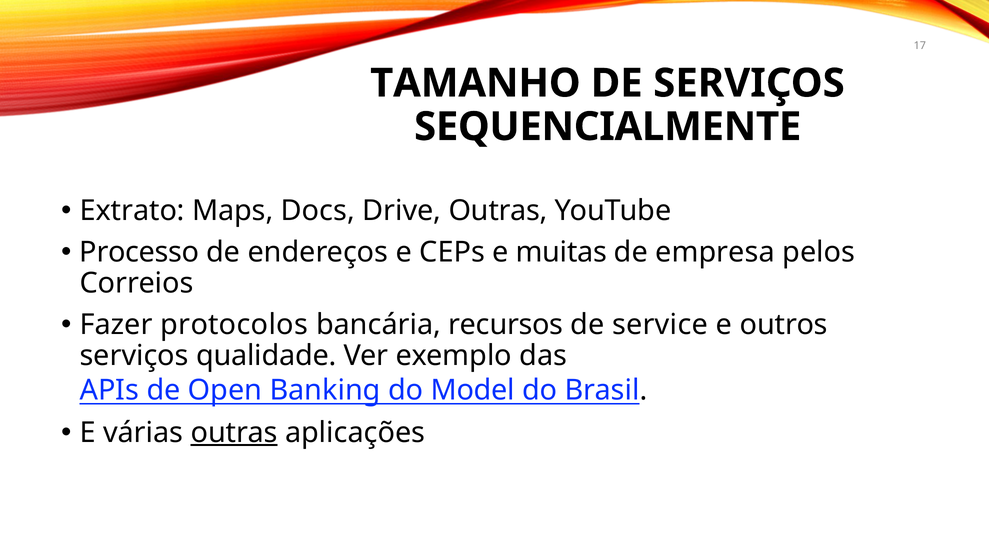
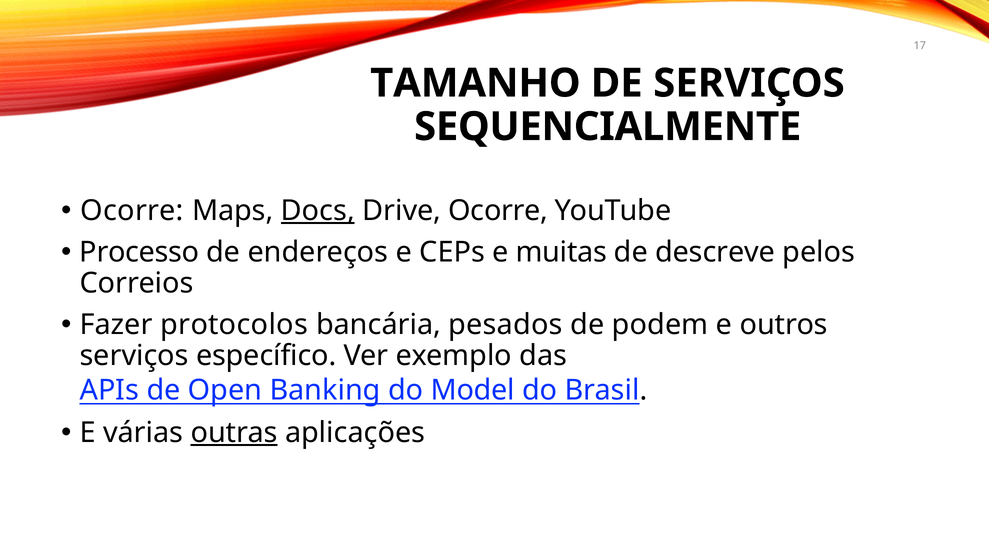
Extrato at (132, 210): Extrato -> Ocorre
Docs underline: none -> present
Drive Outras: Outras -> Ocorre
empresa: empresa -> descreve
recursos: recursos -> pesados
service: service -> podem
qualidade: qualidade -> específico
